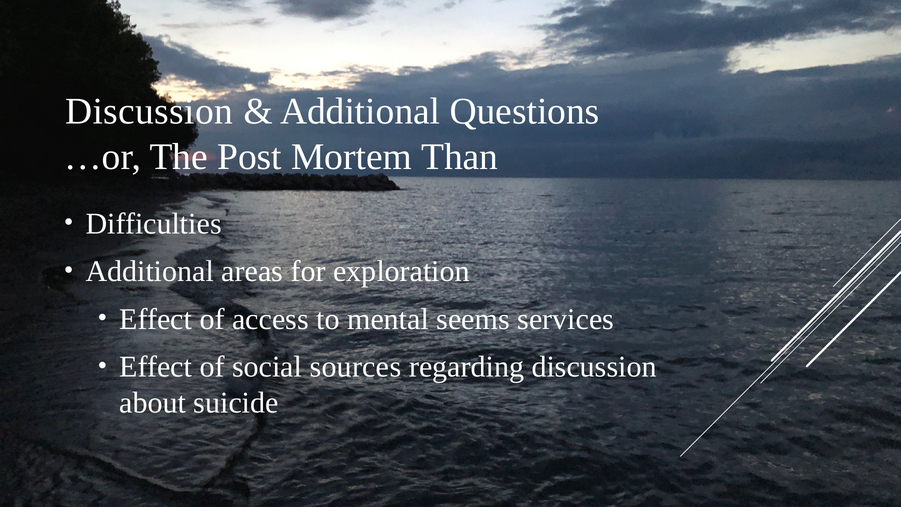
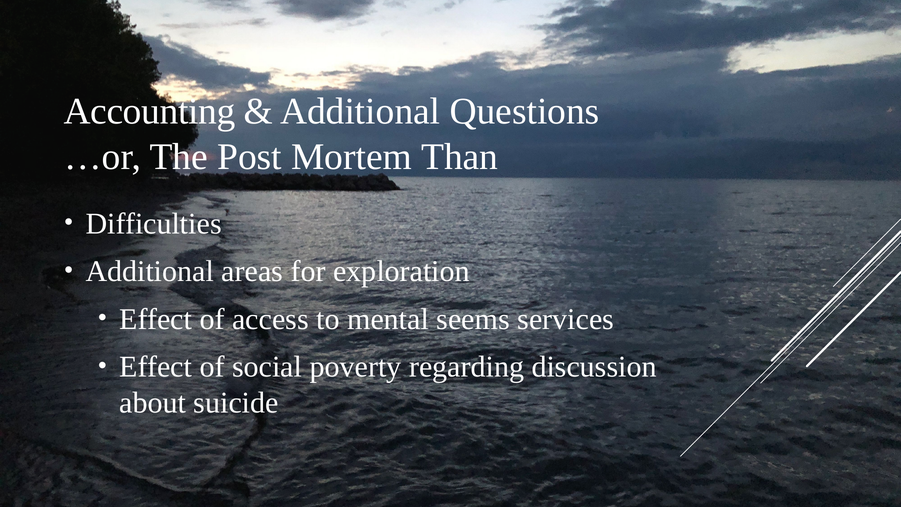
Discussion at (149, 112): Discussion -> Accounting
sources: sources -> poverty
